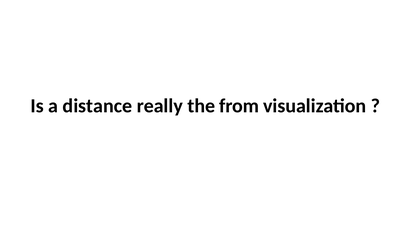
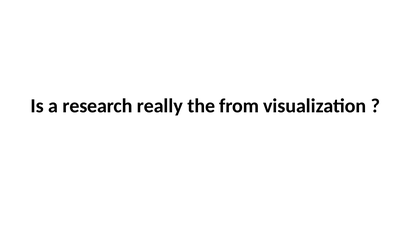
distance: distance -> research
